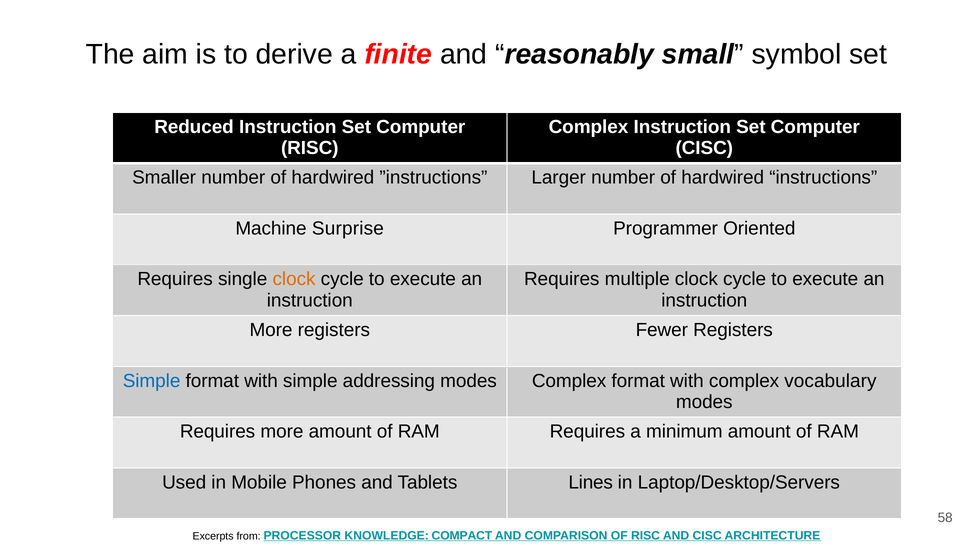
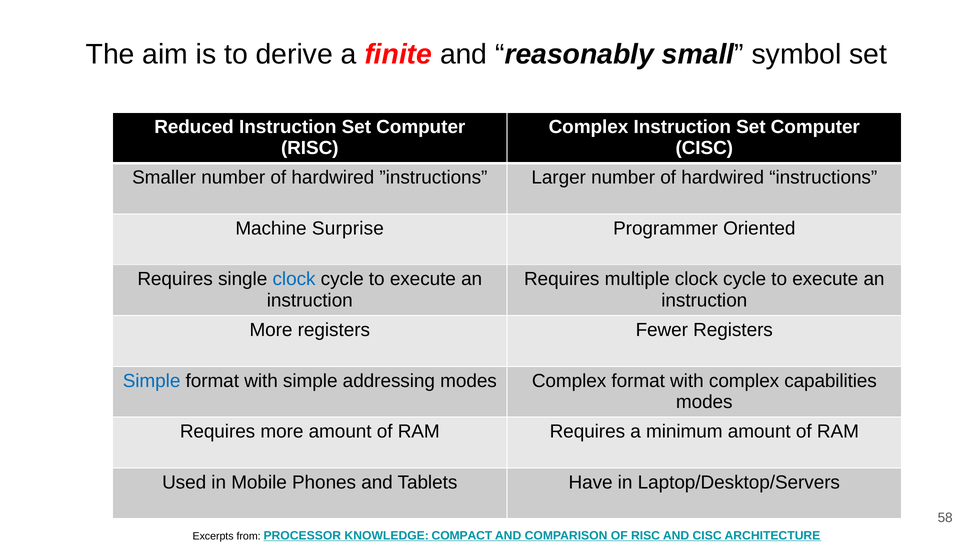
clock at (294, 279) colour: orange -> blue
vocabulary: vocabulary -> capabilities
Lines: Lines -> Have
